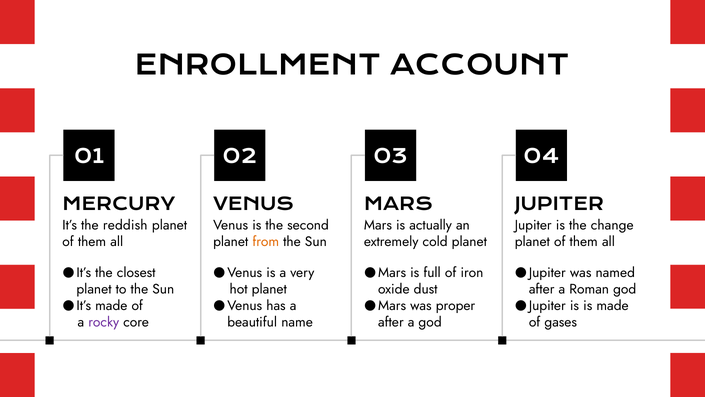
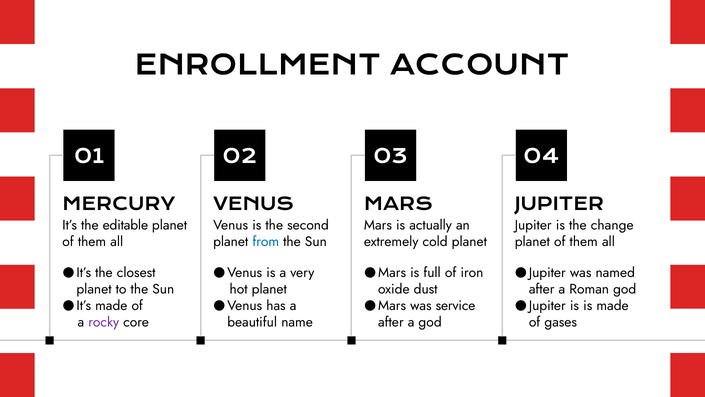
reddish: reddish -> editable
from colour: orange -> blue
proper: proper -> service
